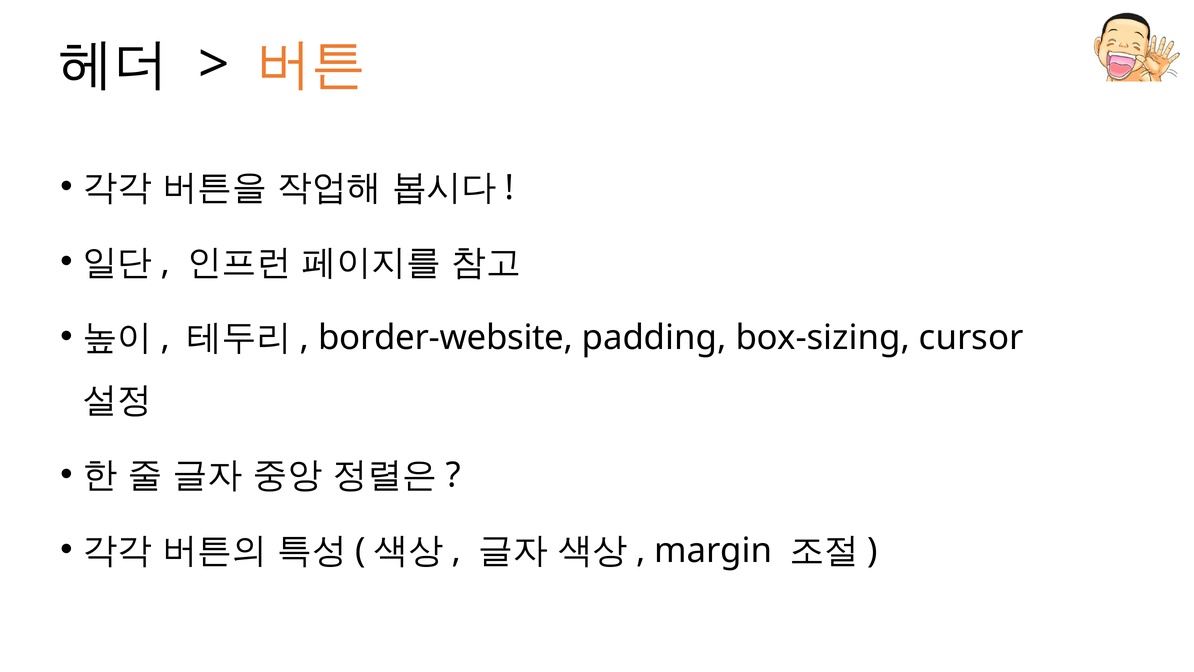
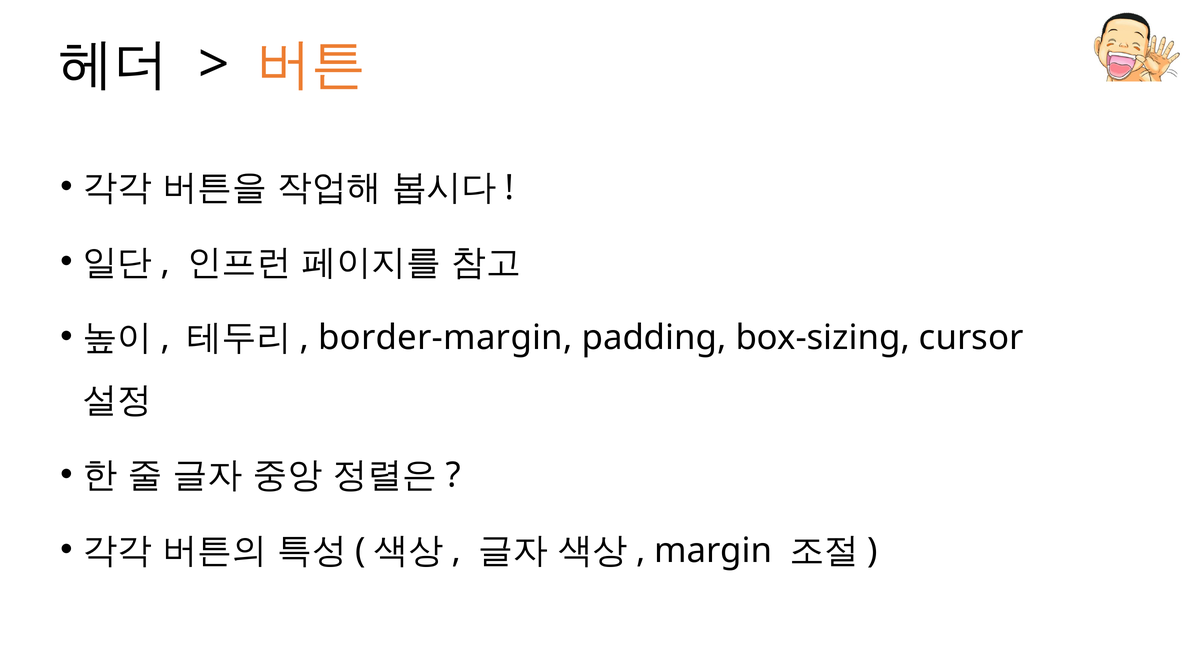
border-website: border-website -> border-margin
